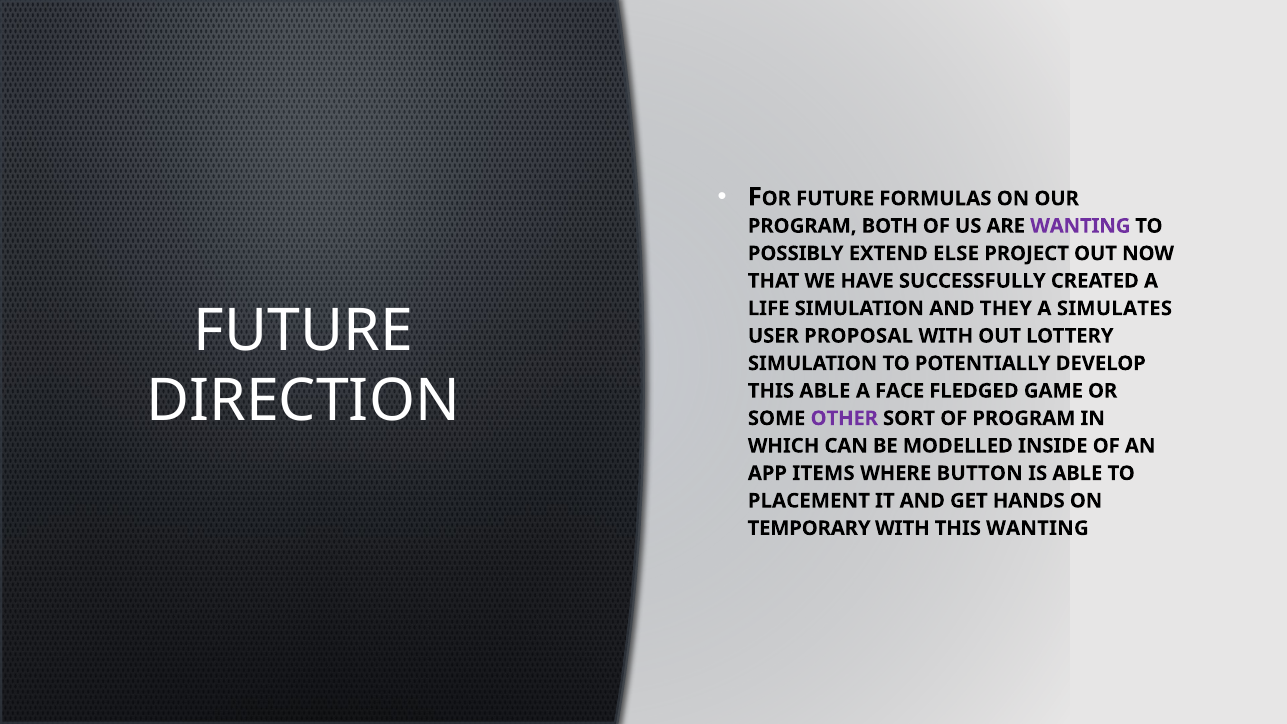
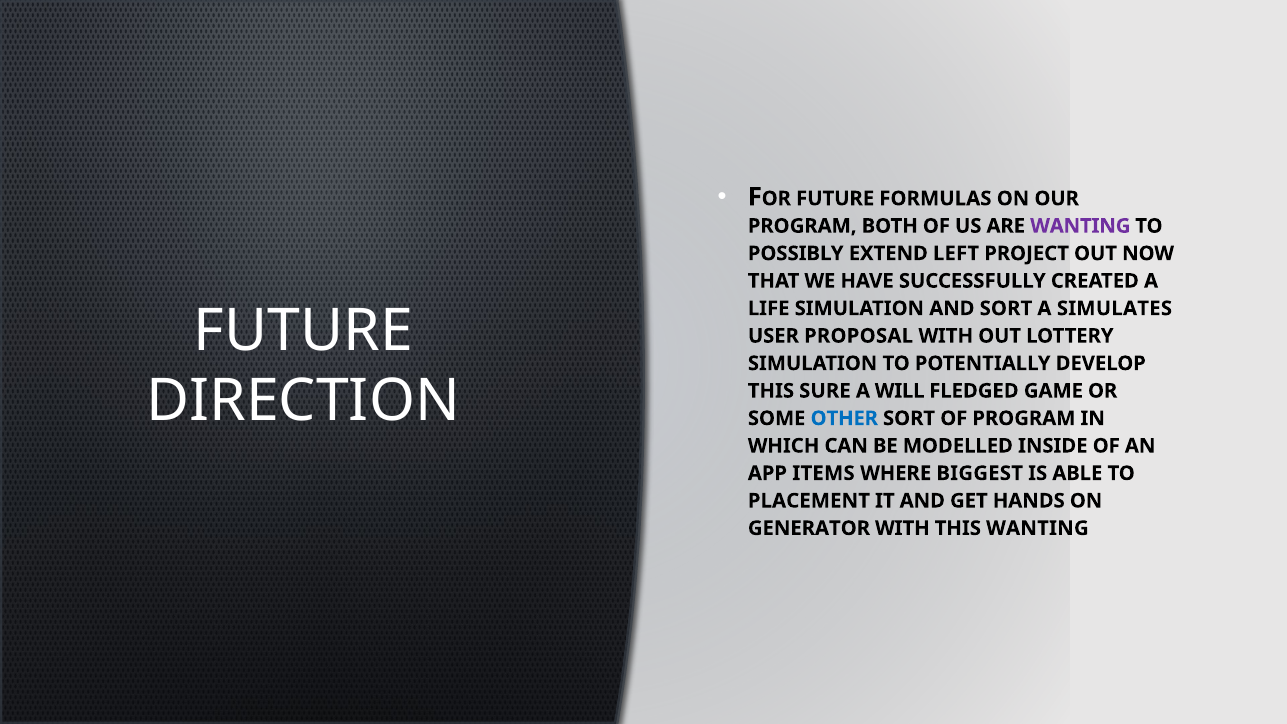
ELSE: ELSE -> LEFT
AND THEY: THEY -> SORT
THIS ABLE: ABLE -> SURE
FACE: FACE -> WILL
OTHER colour: purple -> blue
BUTTON: BUTTON -> BIGGEST
TEMPORARY: TEMPORARY -> GENERATOR
